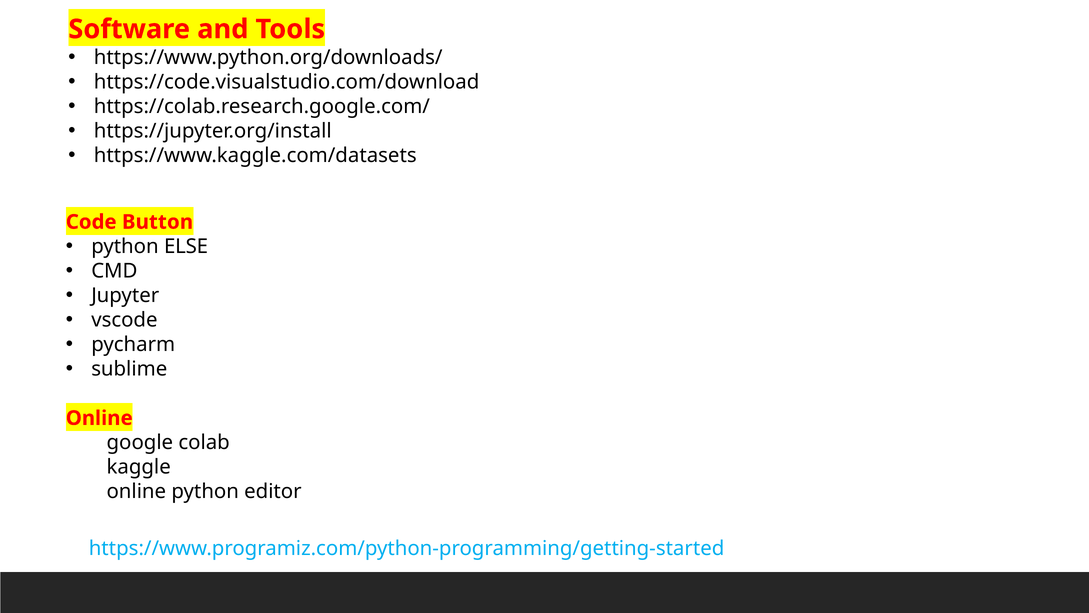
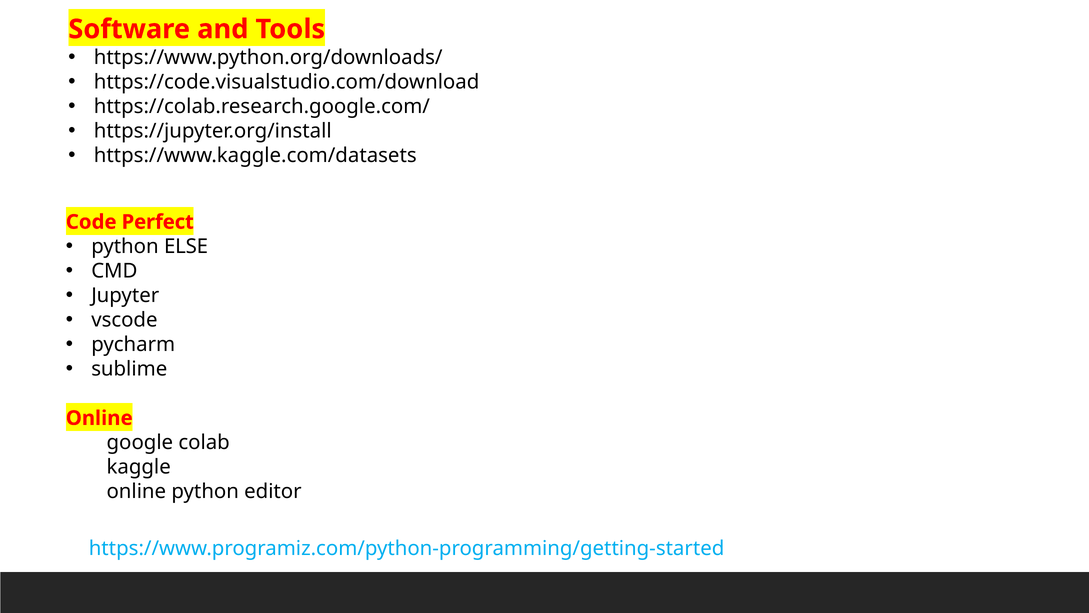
Button: Button -> Perfect
